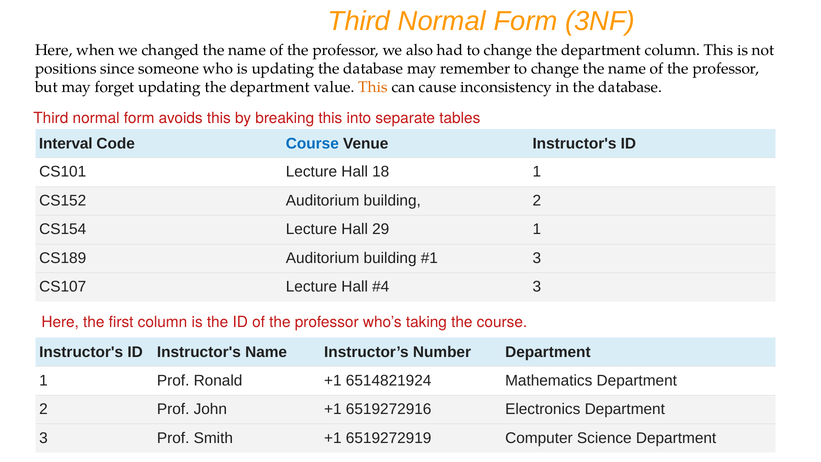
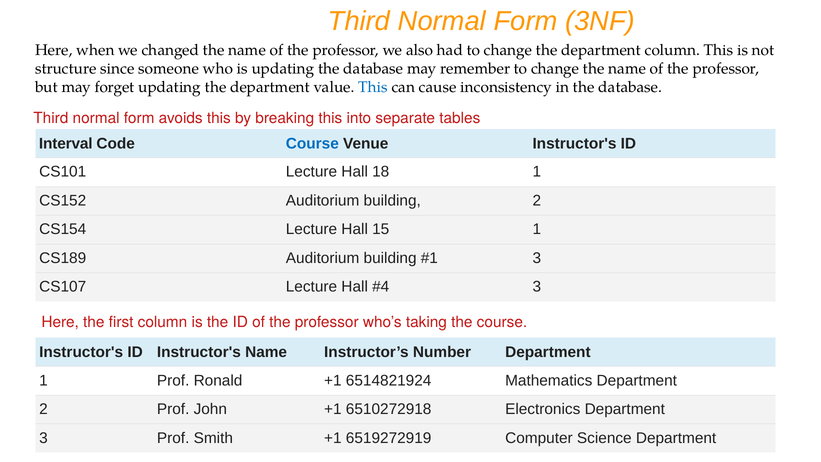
positions: positions -> structure
This at (373, 87) colour: orange -> blue
29: 29 -> 15
6519272916: 6519272916 -> 6510272918
